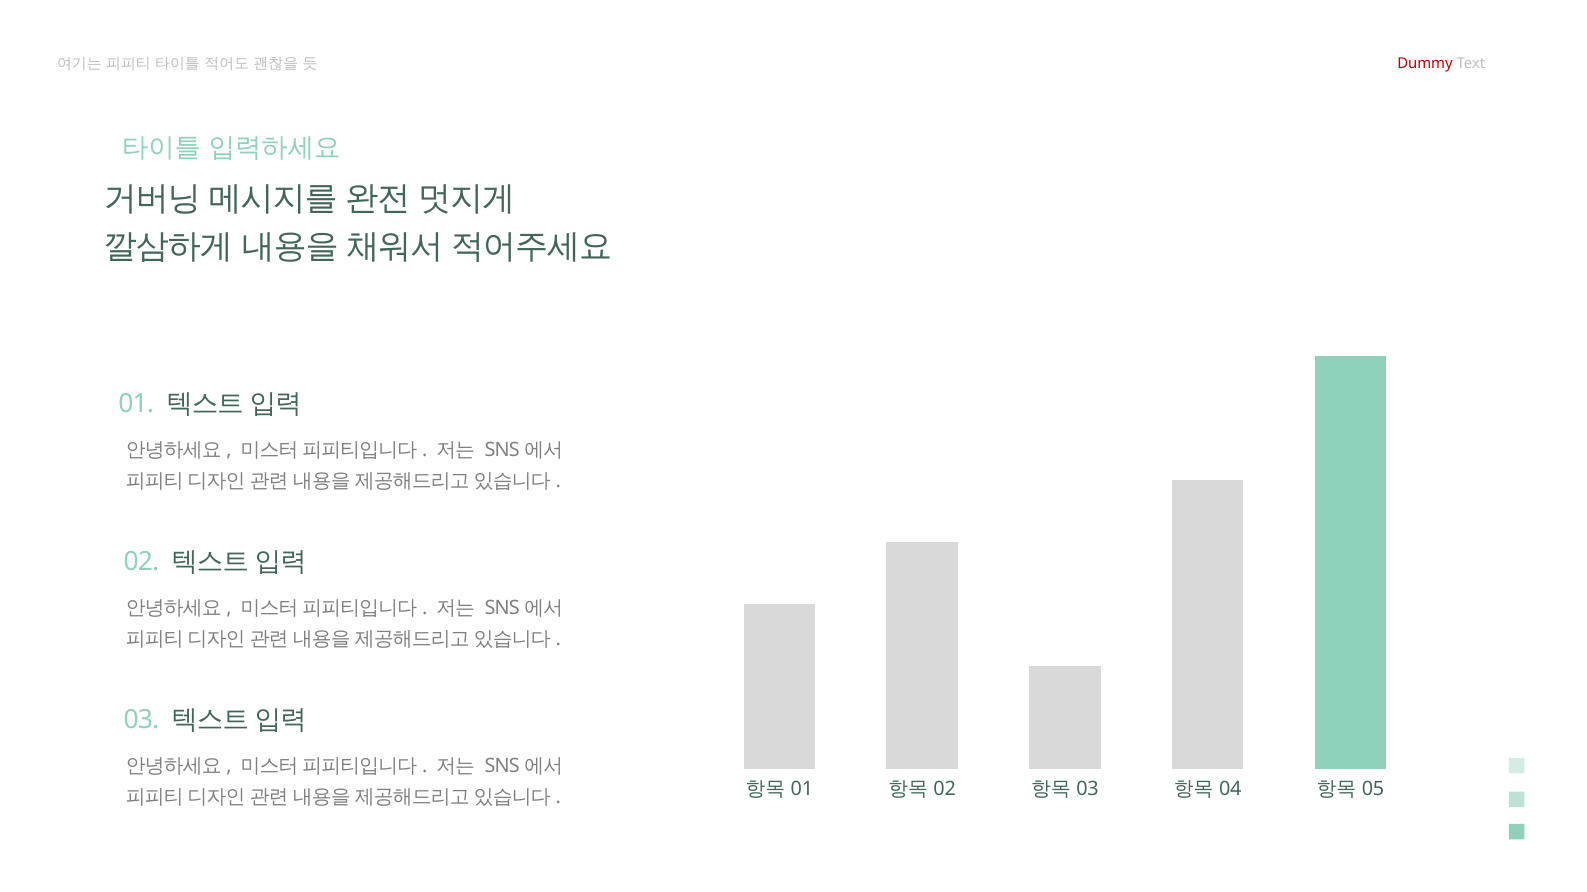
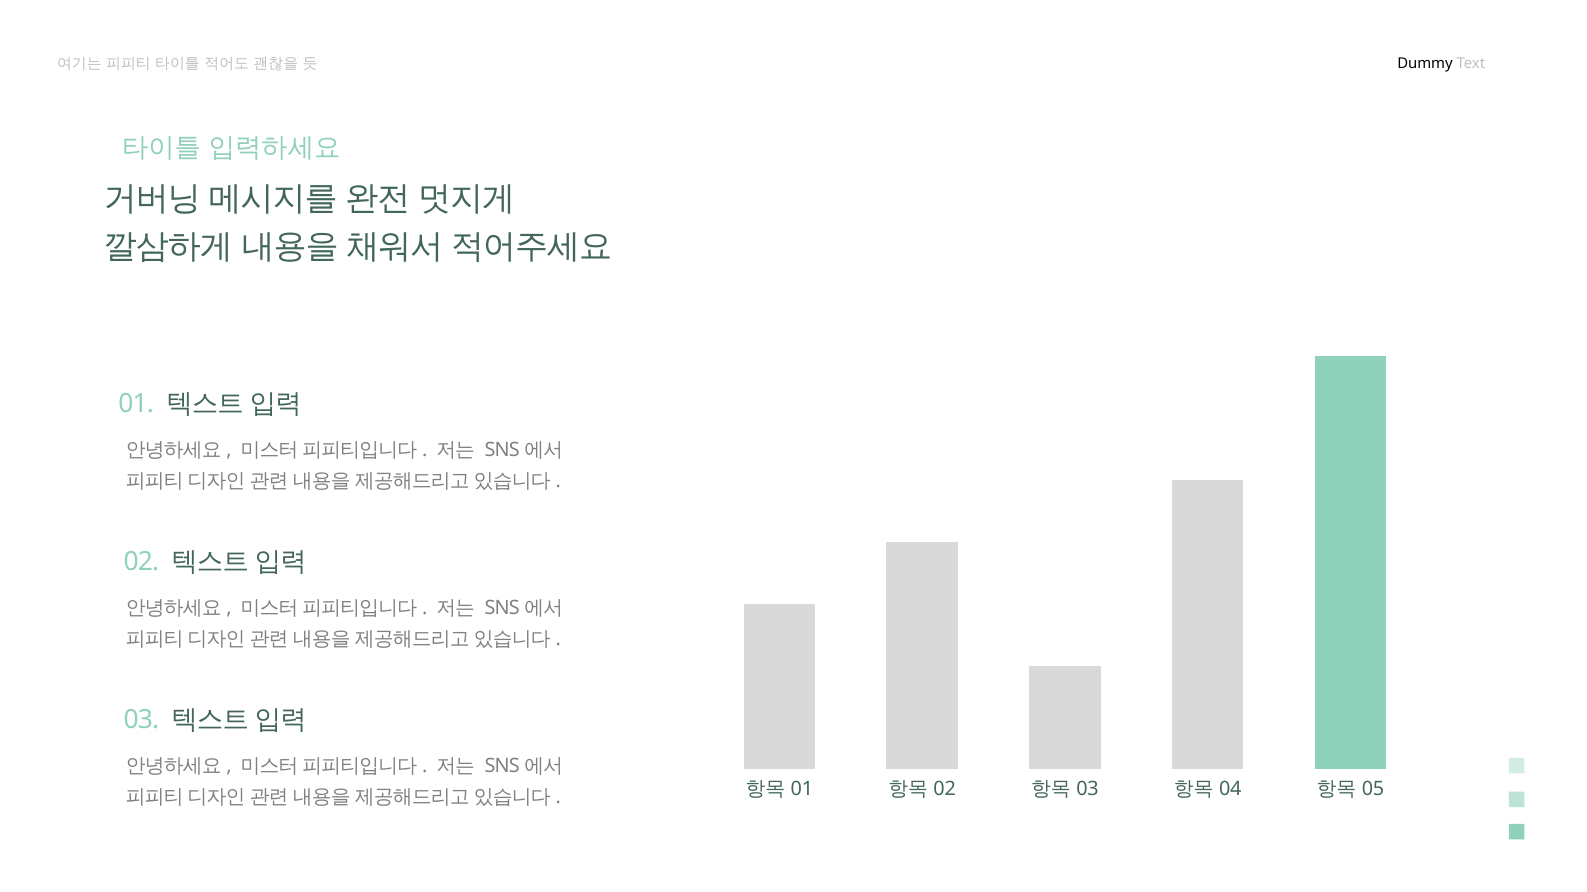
Dummy colour: red -> black
